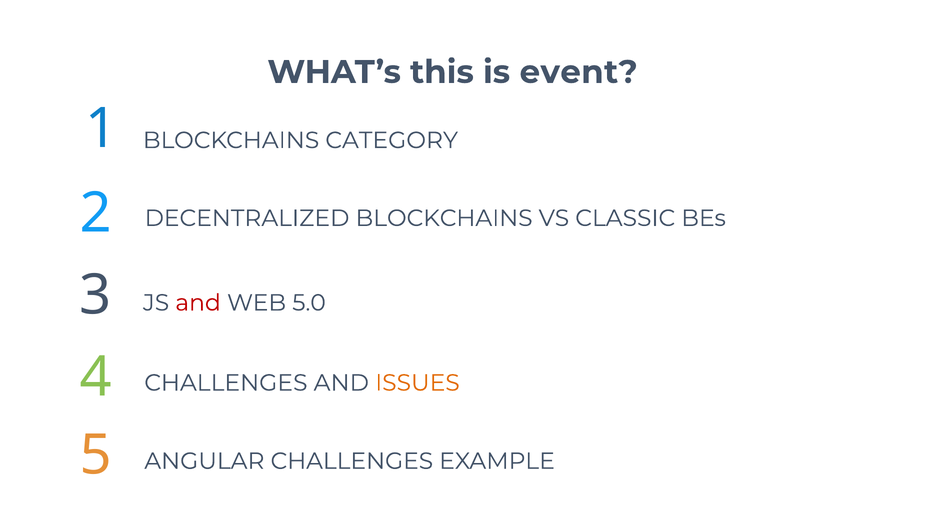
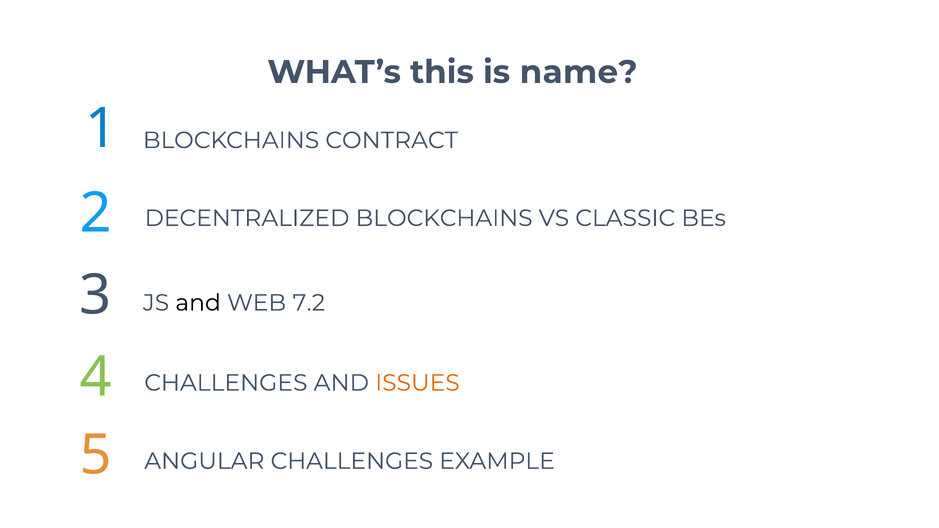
event: event -> name
CATEGORY: CATEGORY -> CONTRACT
and at (198, 303) colour: red -> black
5.0: 5.0 -> 7.2
